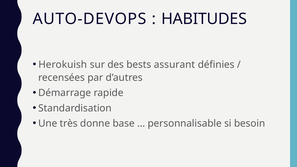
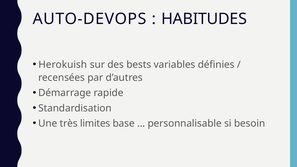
assurant: assurant -> variables
donne: donne -> limites
